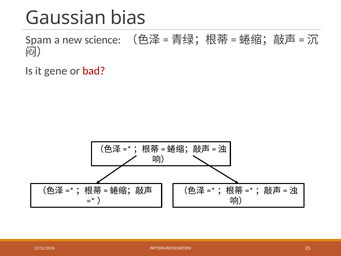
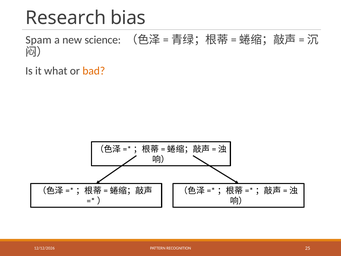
Gaussian: Gaussian -> Research
gene: gene -> what
bad colour: red -> orange
